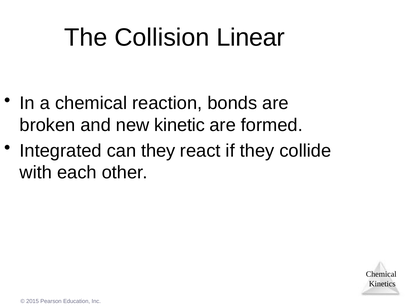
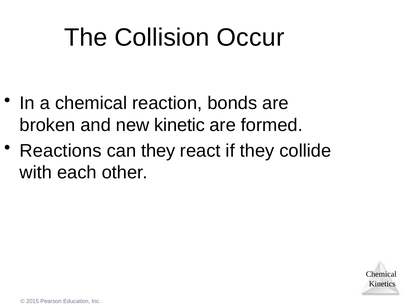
Linear: Linear -> Occur
Integrated: Integrated -> Reactions
